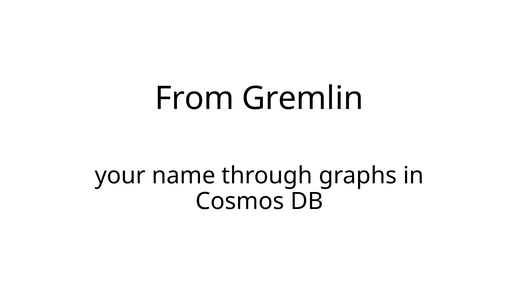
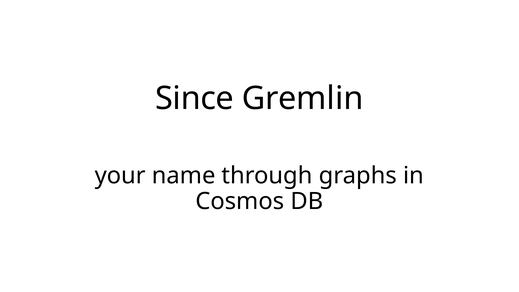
From: From -> Since
